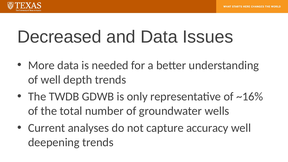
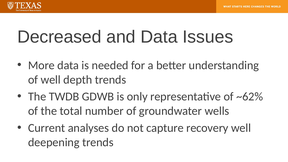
~16%: ~16% -> ~62%
accuracy: accuracy -> recovery
